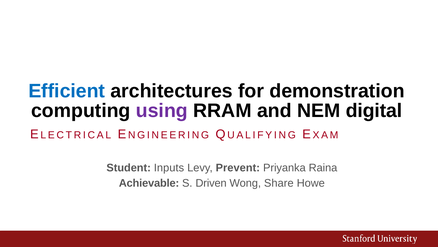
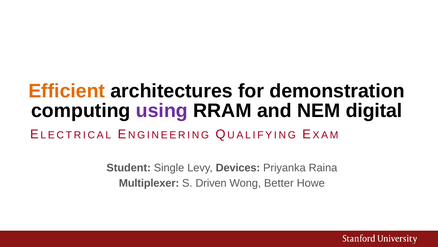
Efficient colour: blue -> orange
Inputs: Inputs -> Single
Prevent: Prevent -> Devices
Achievable: Achievable -> Multiplexer
Share: Share -> Better
